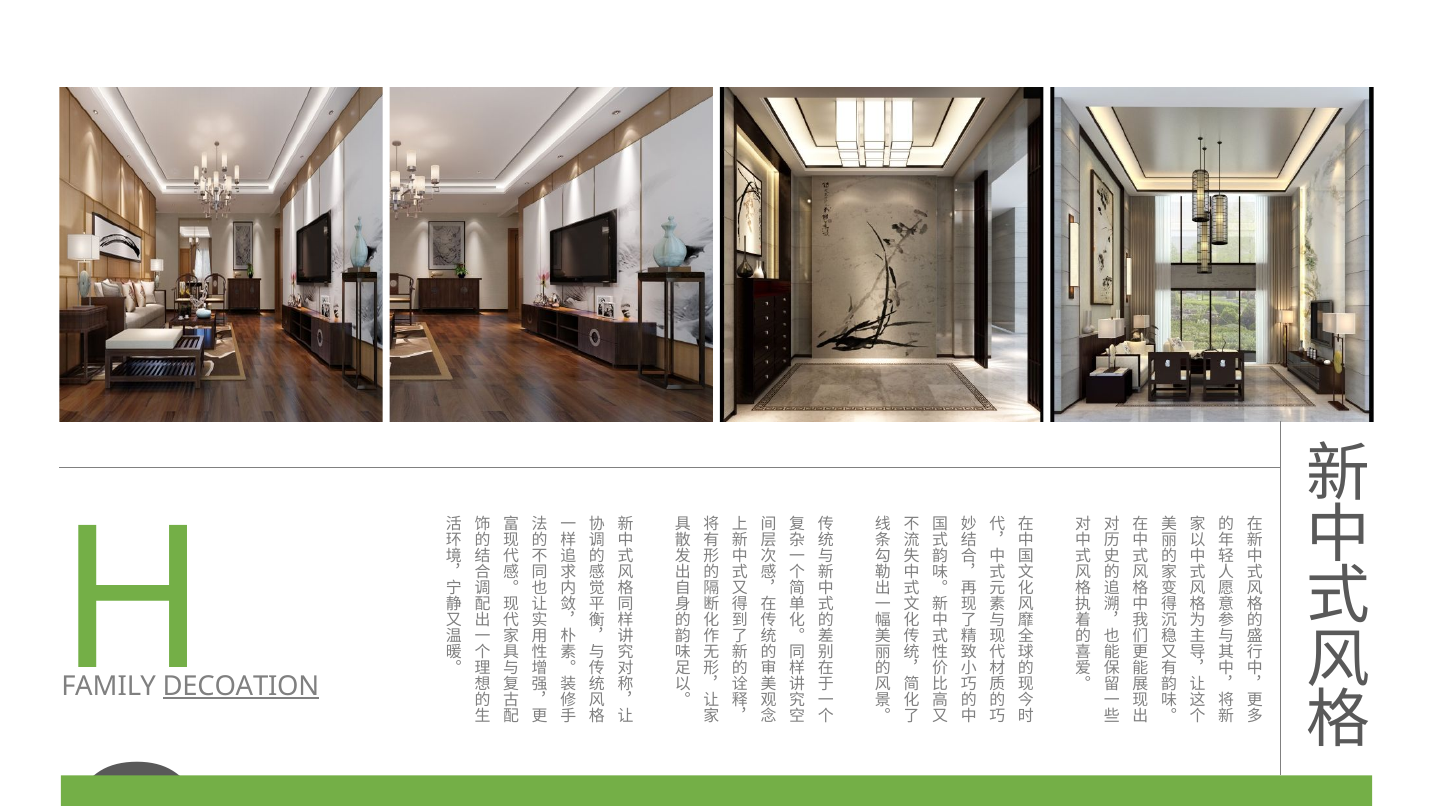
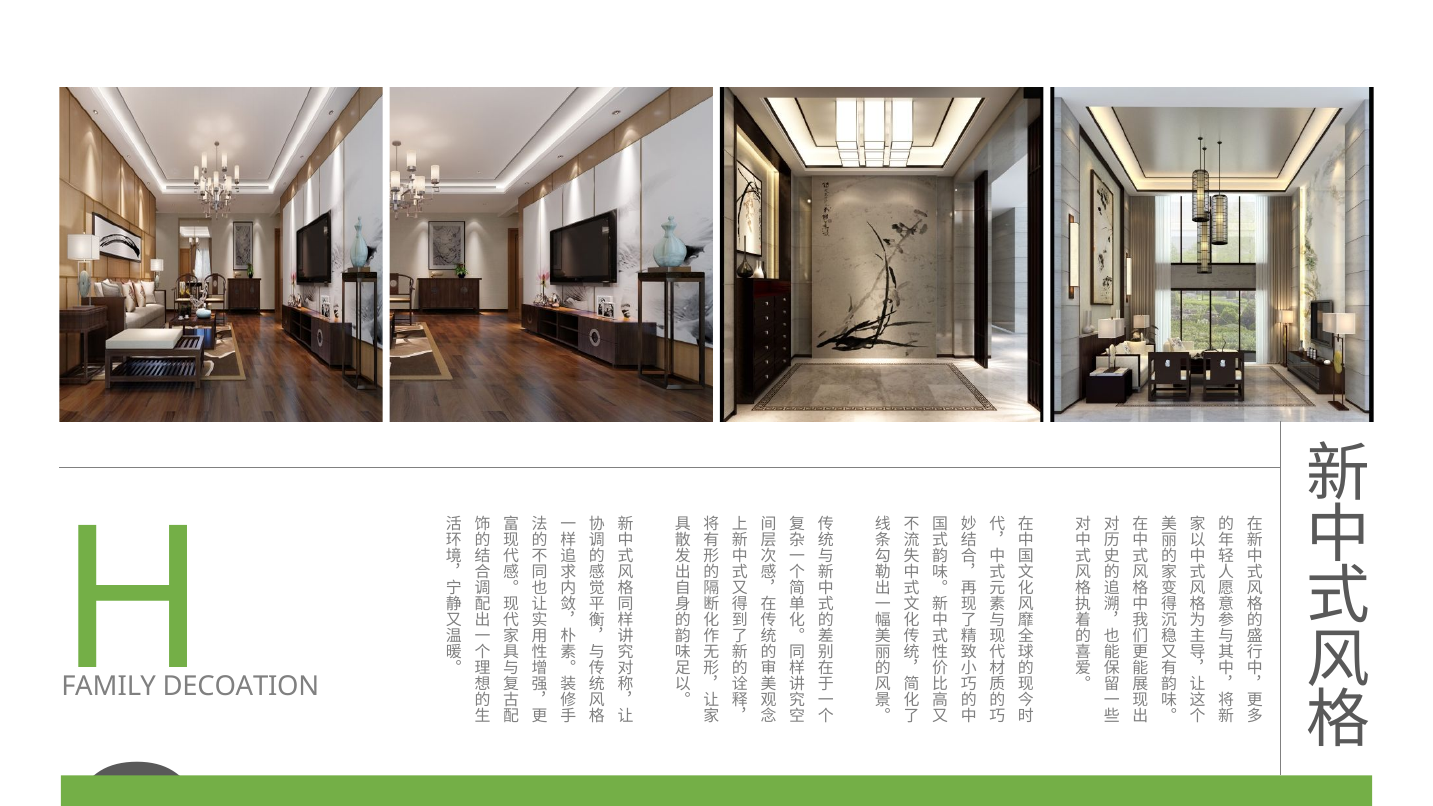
DECOATION underline: present -> none
